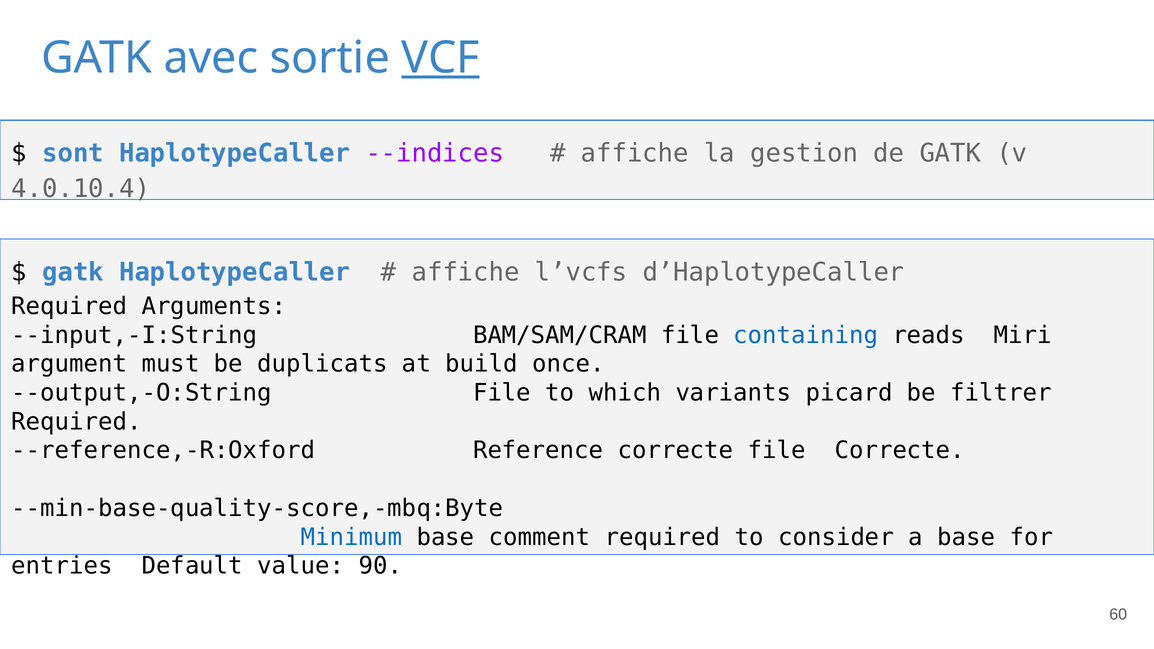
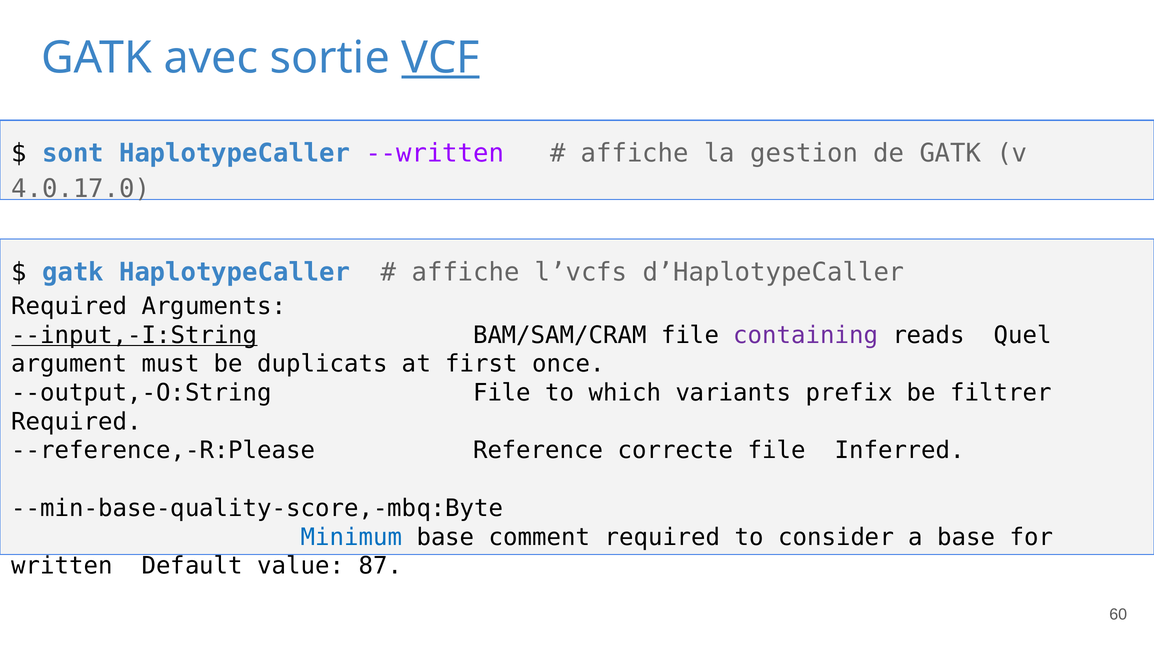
--indices: --indices -> --written
4.0.10.4: 4.0.10.4 -> 4.0.17.0
--input,-I:String underline: none -> present
containing colour: blue -> purple
Miri: Miri -> Quel
build: build -> first
picard: picard -> prefix
--reference,-R:Oxford: --reference,-R:Oxford -> --reference,-R:Please
file Correcte: Correcte -> Inferred
entries: entries -> written
90: 90 -> 87
